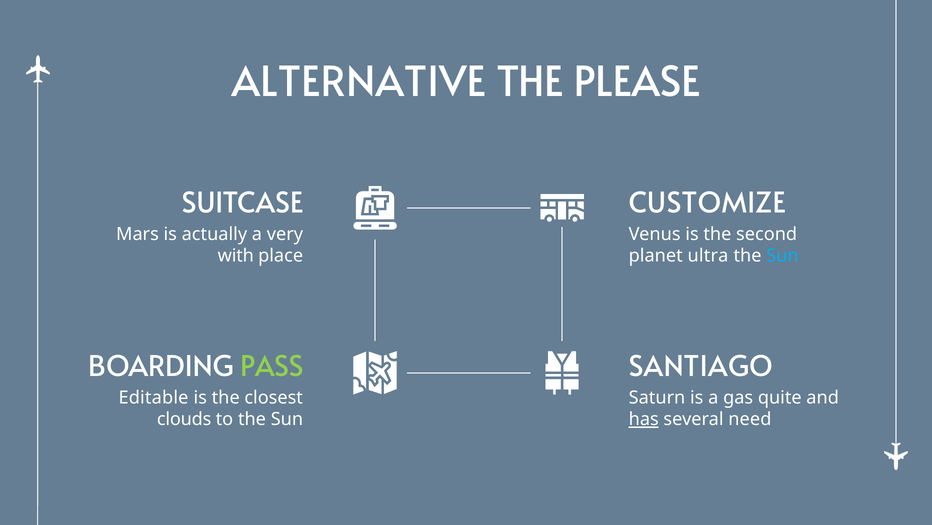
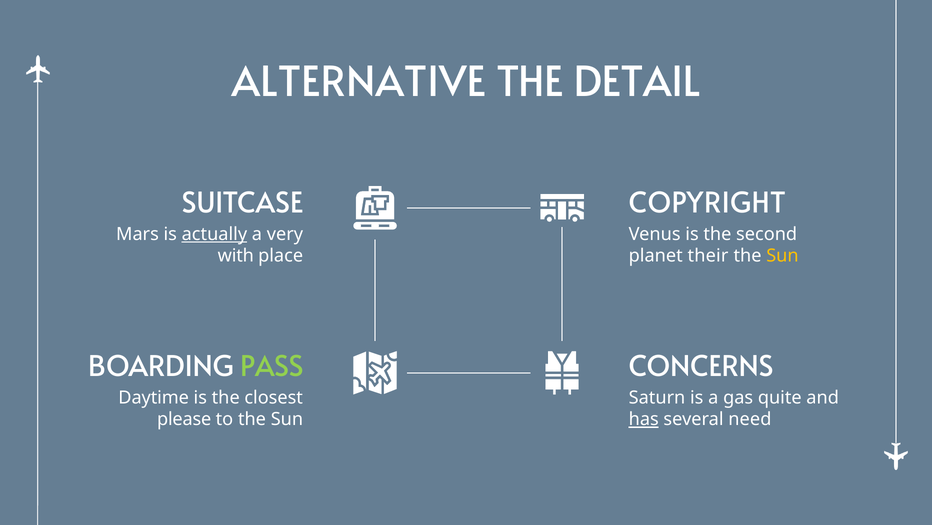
PLEASE: PLEASE -> DETAIL
CUSTOMIZE: CUSTOMIZE -> COPYRIGHT
actually underline: none -> present
ultra: ultra -> their
Sun at (782, 255) colour: light blue -> yellow
SANTIAGO: SANTIAGO -> CONCERNS
Editable: Editable -> Daytime
clouds: clouds -> please
